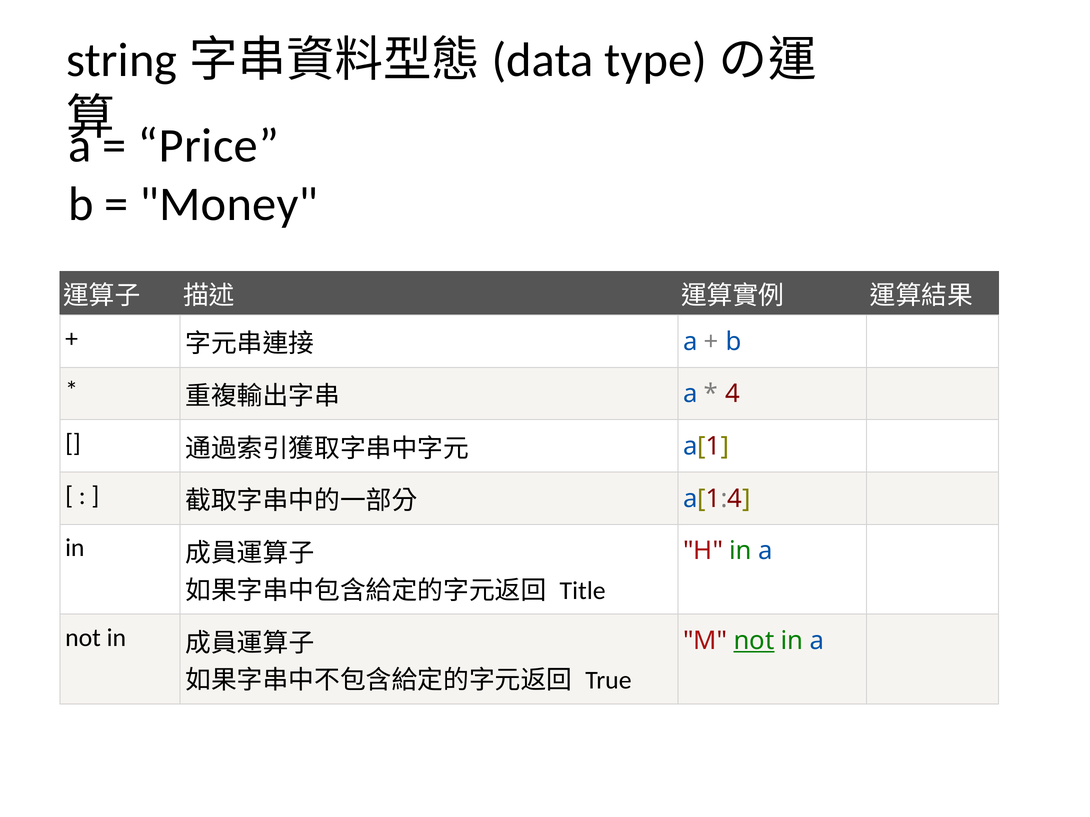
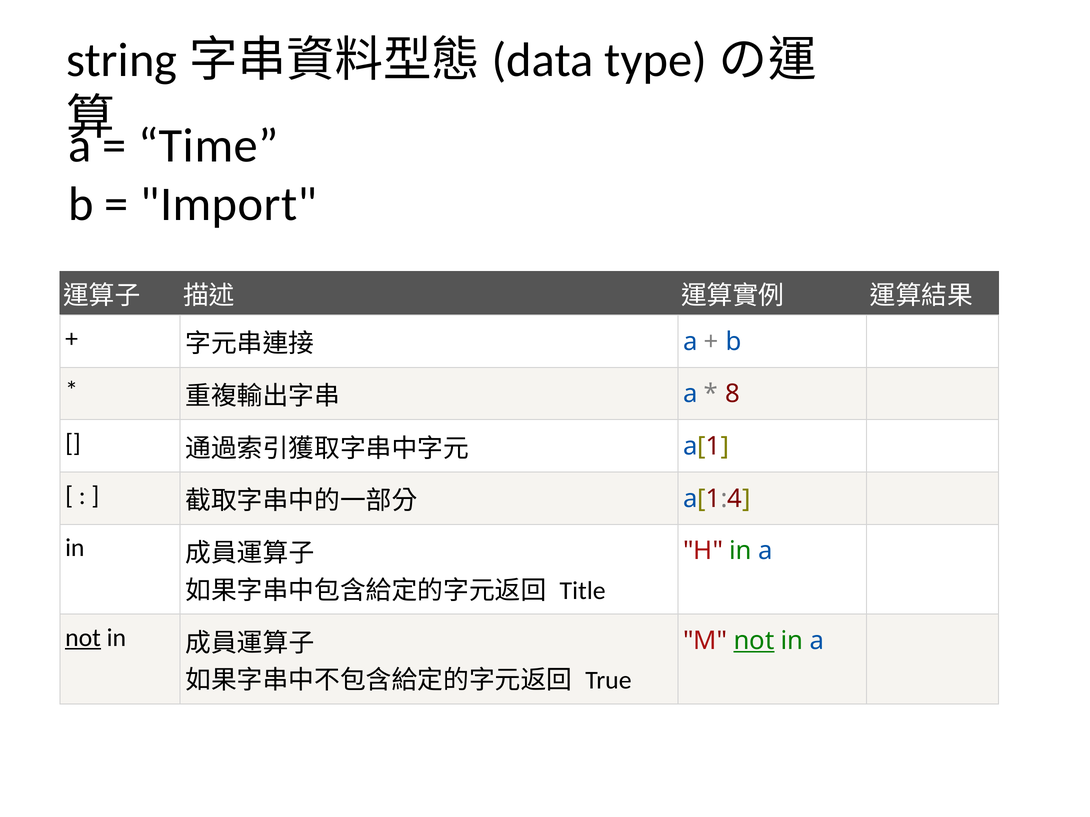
Price: Price -> Time
Money: Money -> Import
4: 4 -> 8
not at (83, 638) underline: none -> present
